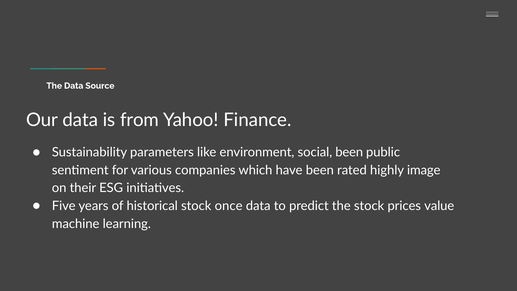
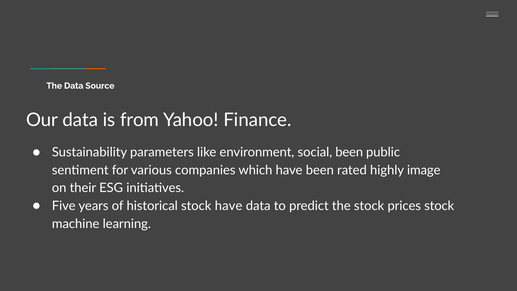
stock once: once -> have
prices value: value -> stock
